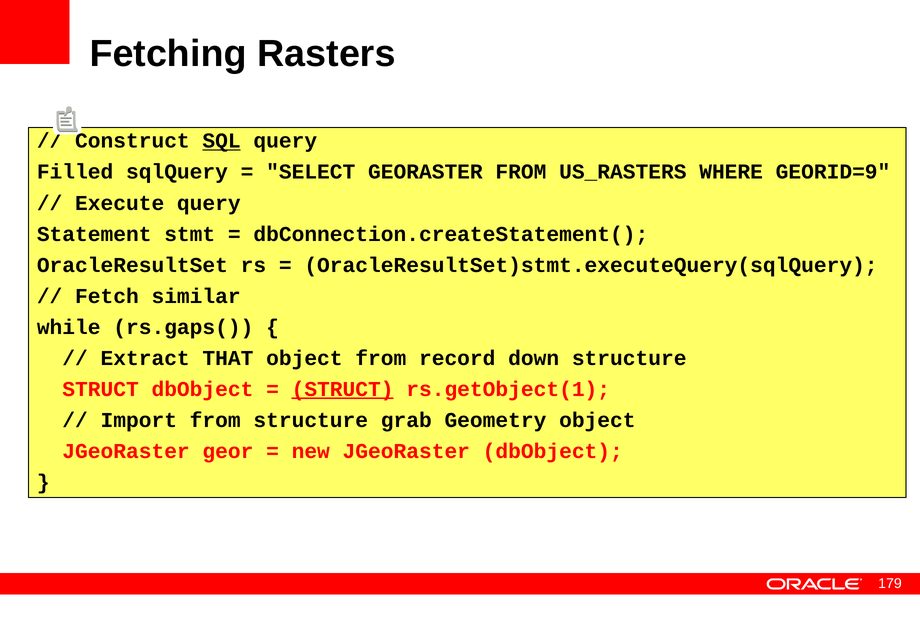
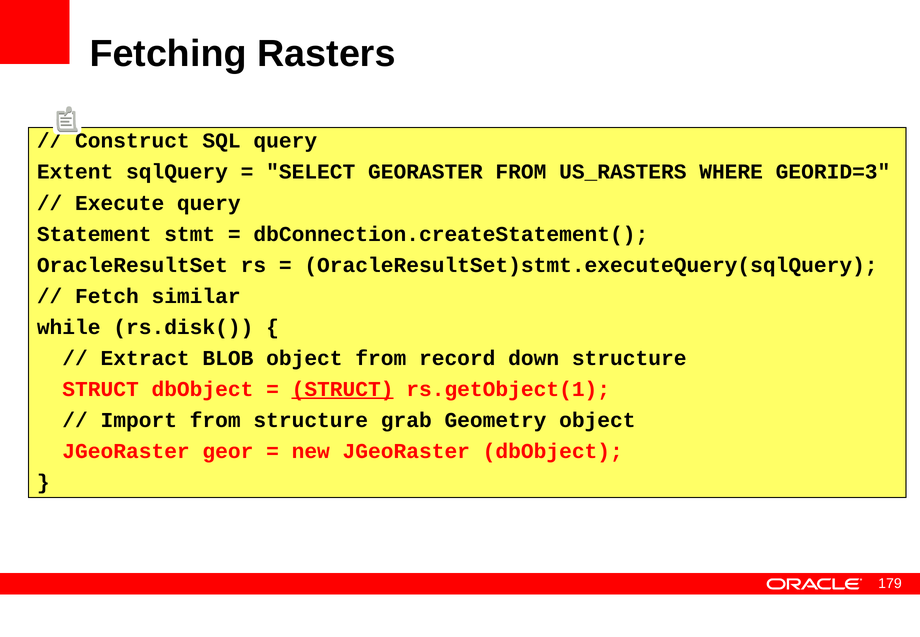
SQL underline: present -> none
Filled: Filled -> Extent
GEORID=9: GEORID=9 -> GEORID=3
rs.gaps(: rs.gaps( -> rs.disk(
THAT: THAT -> BLOB
